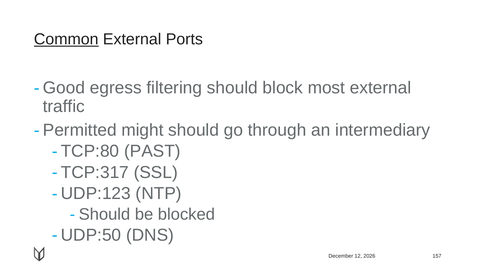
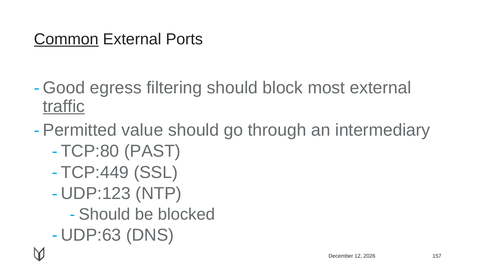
traffic underline: none -> present
might: might -> value
TCP:317: TCP:317 -> TCP:449
UDP:50: UDP:50 -> UDP:63
